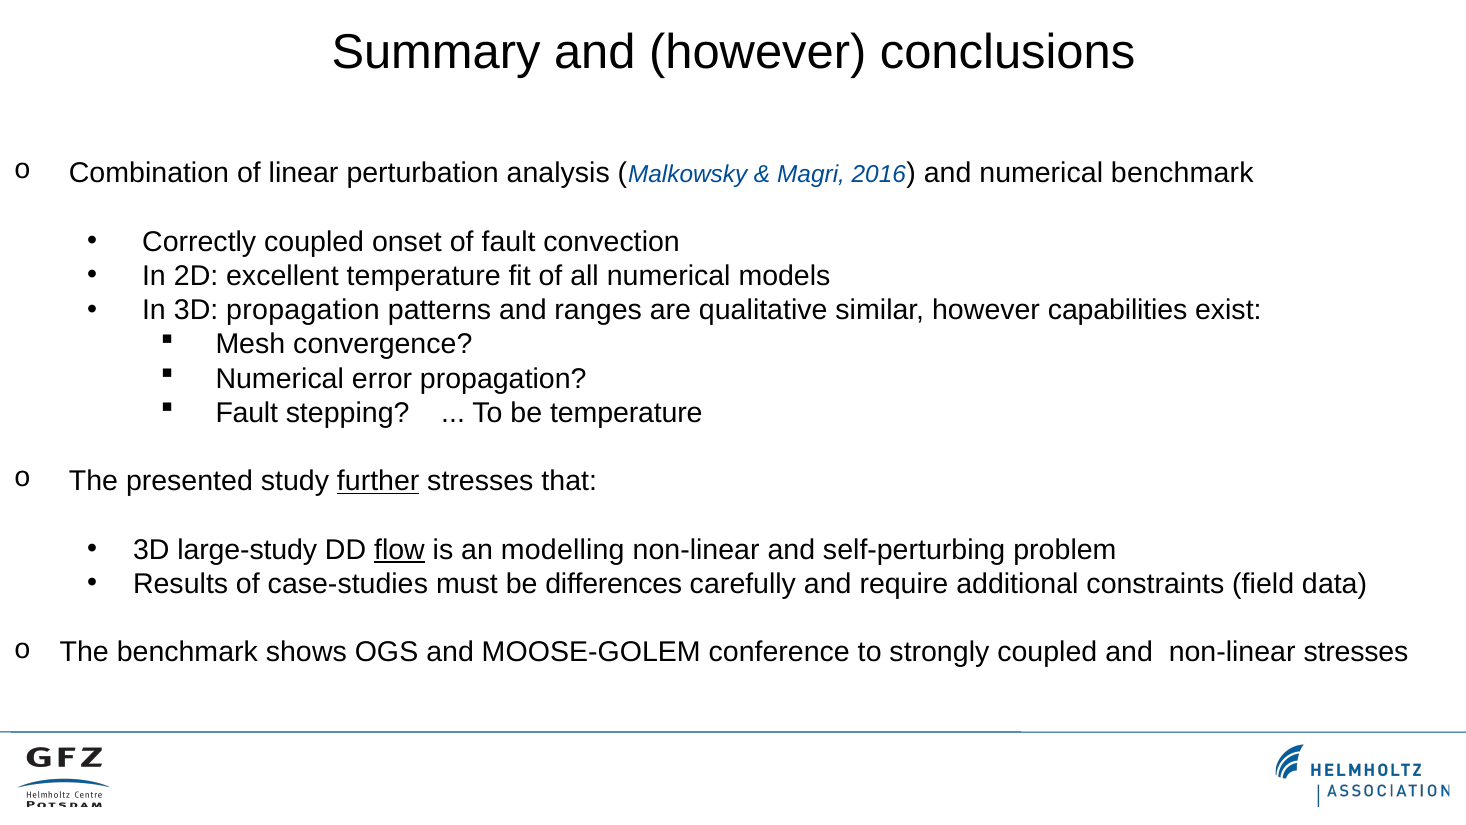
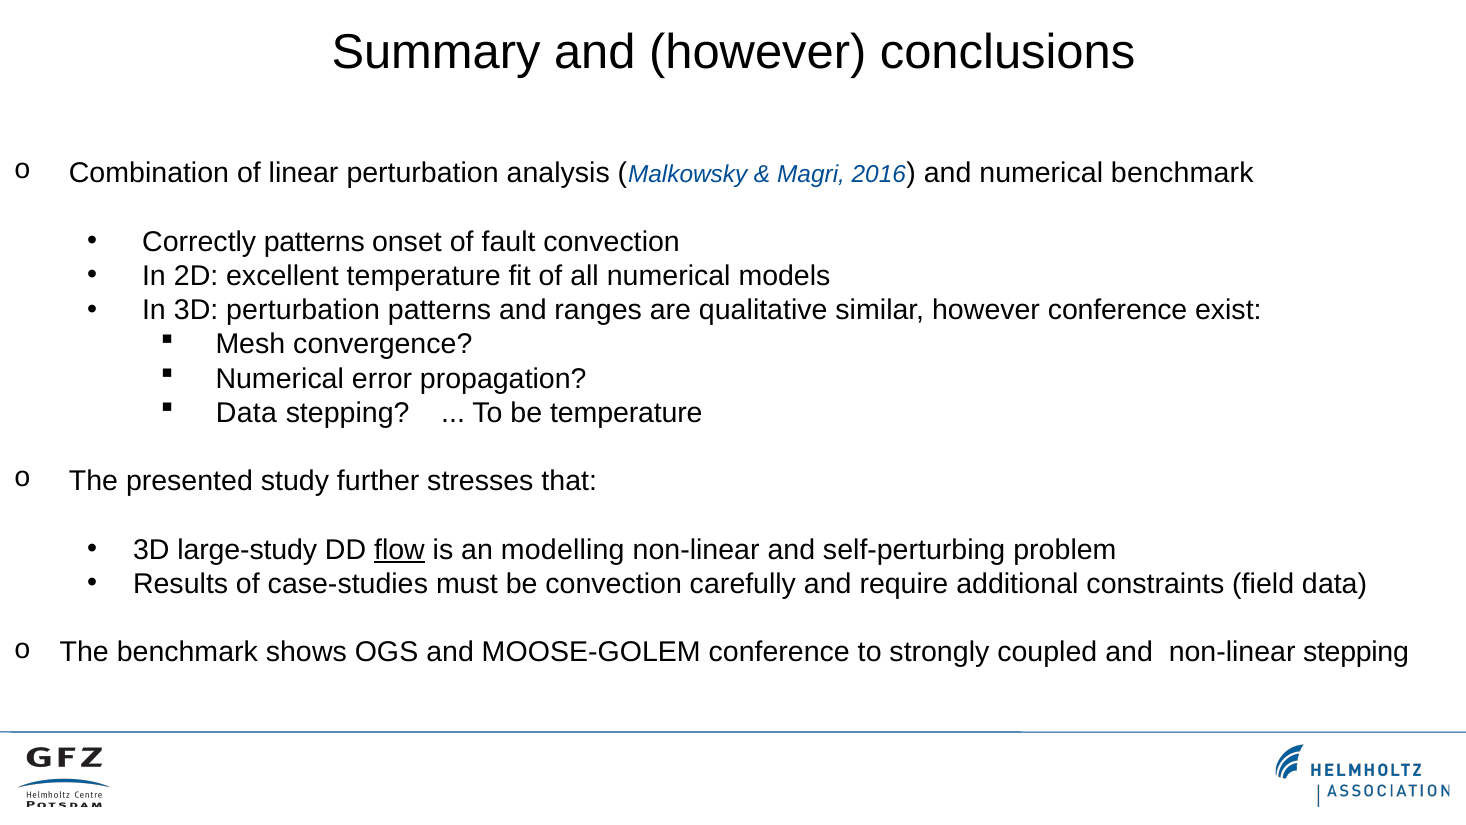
Correctly coupled: coupled -> patterns
3D propagation: propagation -> perturbation
however capabilities: capabilities -> conference
Fault at (247, 413): Fault -> Data
further underline: present -> none
be differences: differences -> convection
non-linear stresses: stresses -> stepping
